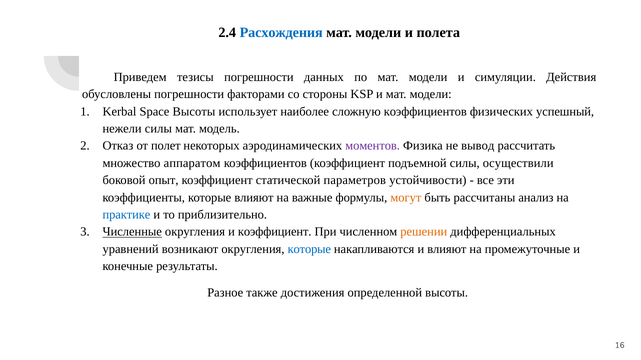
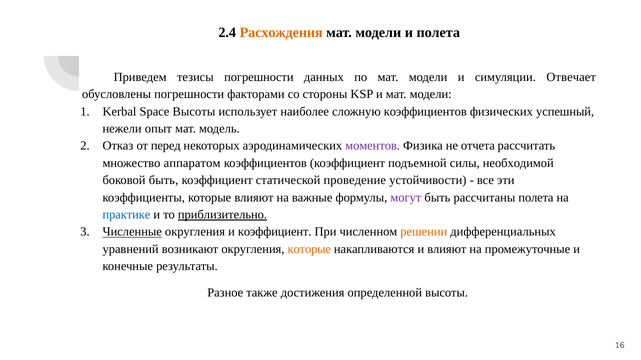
Расхождения colour: blue -> orange
Действия: Действия -> Отвечает
нежели силы: силы -> опыт
полет: полет -> перед
вывод: вывод -> отчета
осуществили: осуществили -> необходимой
боковой опыт: опыт -> быть
параметров: параметров -> проведение
могут colour: orange -> purple
рассчитаны анализ: анализ -> полета
приблизительно underline: none -> present
которые at (309, 249) colour: blue -> orange
